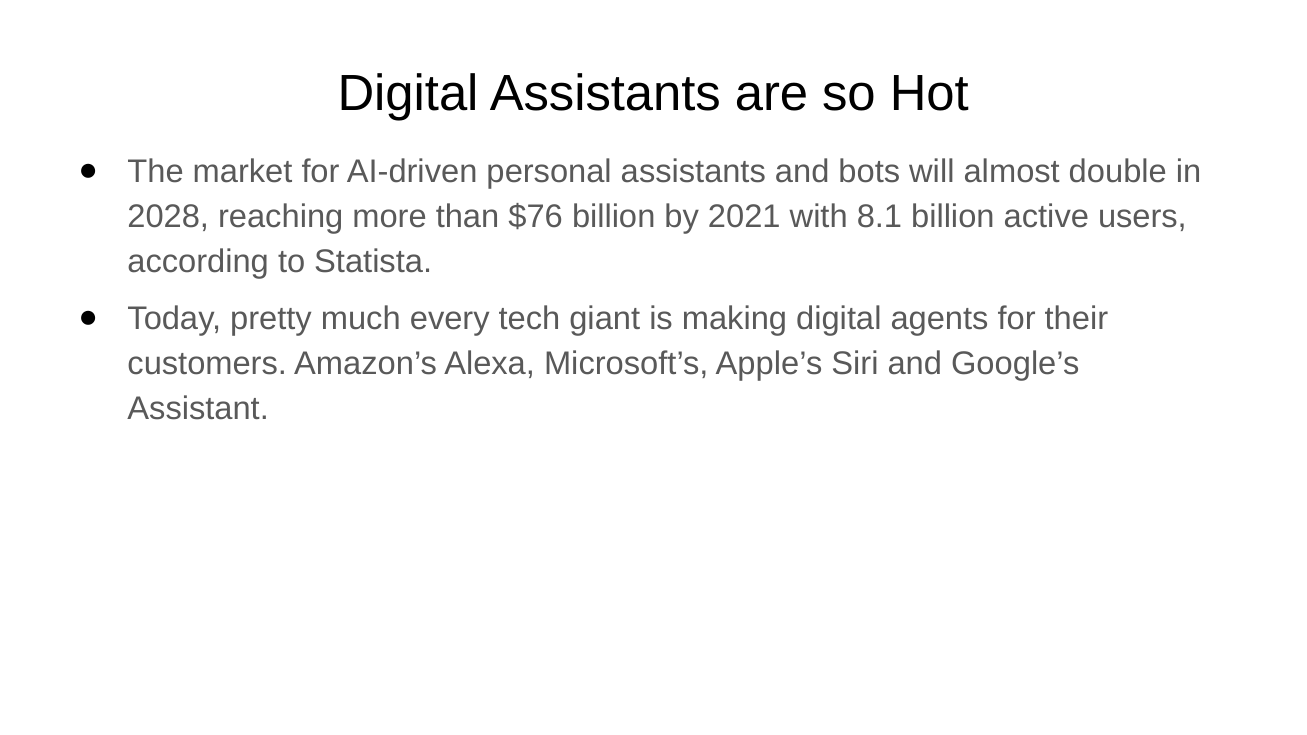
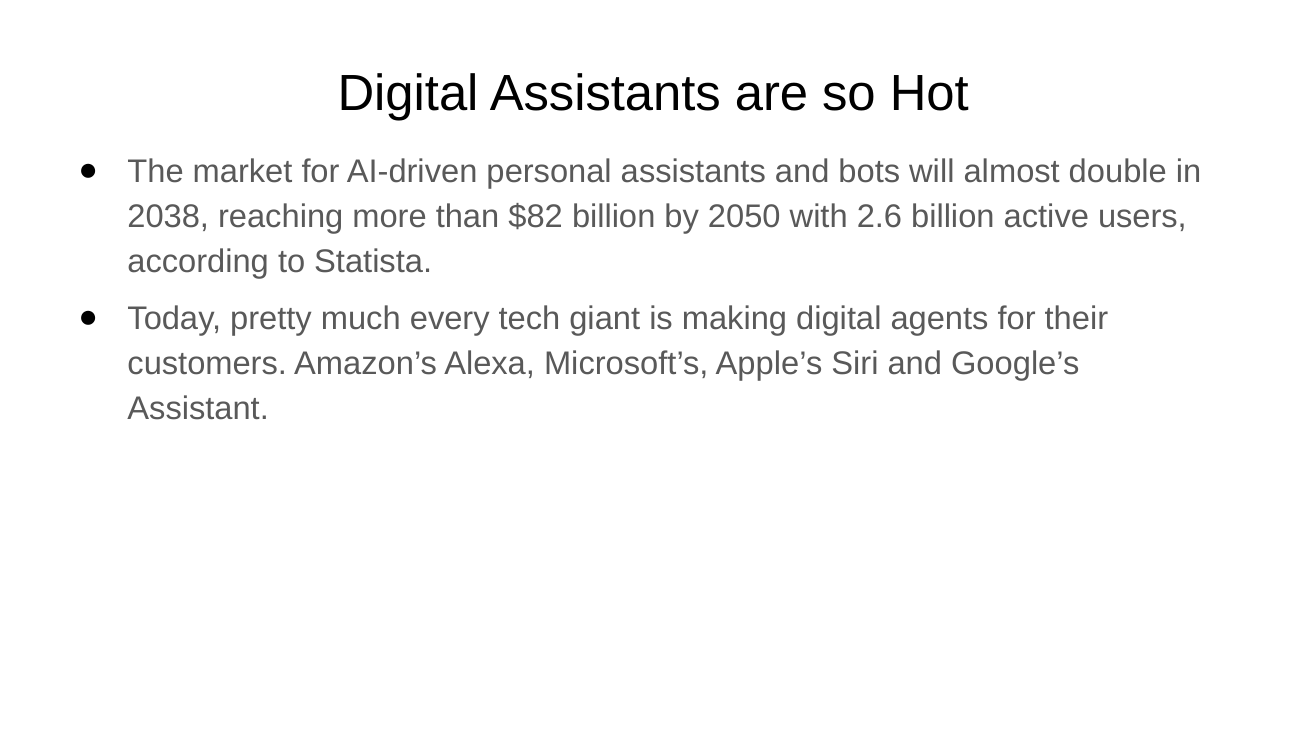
2028: 2028 -> 2038
$76: $76 -> $82
2021: 2021 -> 2050
8.1: 8.1 -> 2.6
